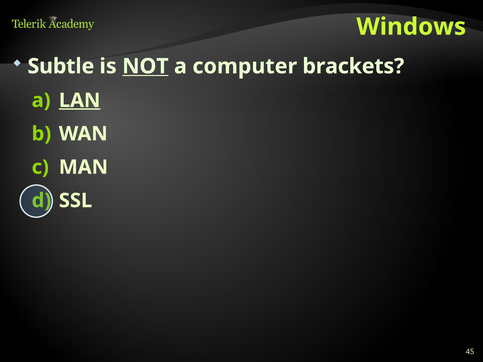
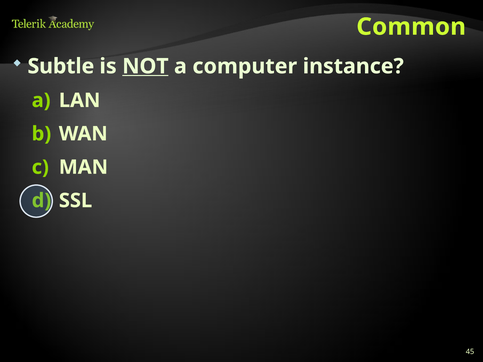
Windows: Windows -> Common
brackets: brackets -> instance
LAN underline: present -> none
